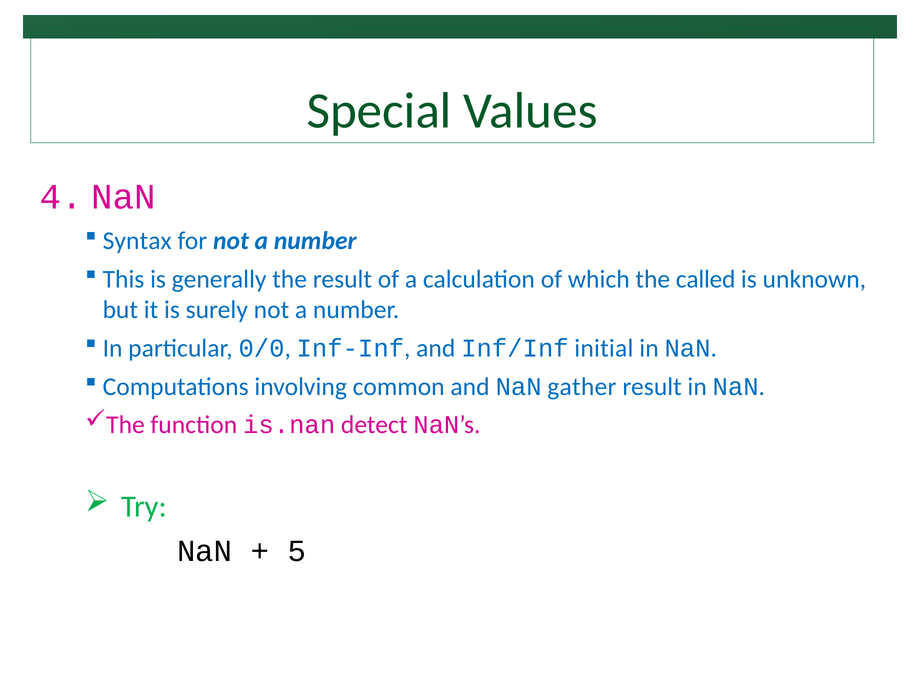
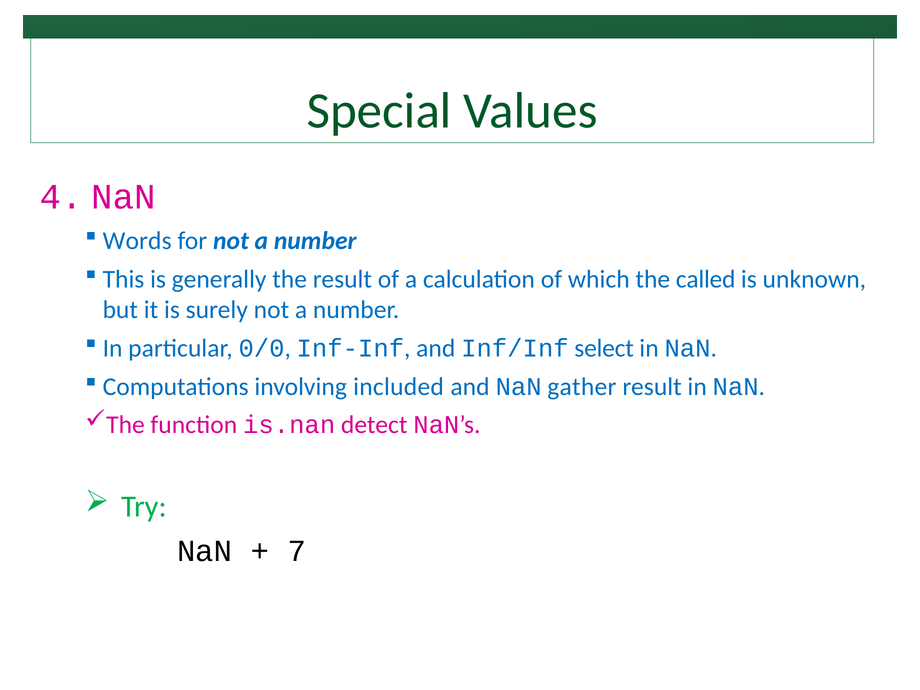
Syntax: Syntax -> Words
initial: initial -> select
common: common -> included
5: 5 -> 7
